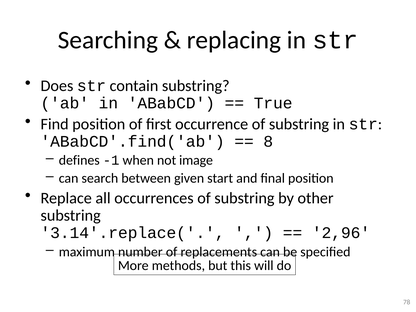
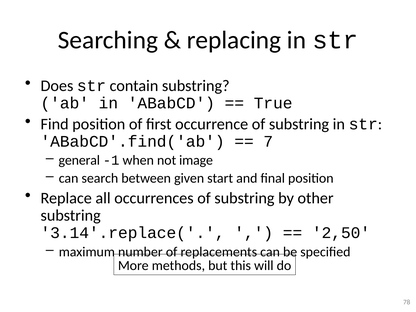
8: 8 -> 7
defines: defines -> general
2,96: 2,96 -> 2,50
